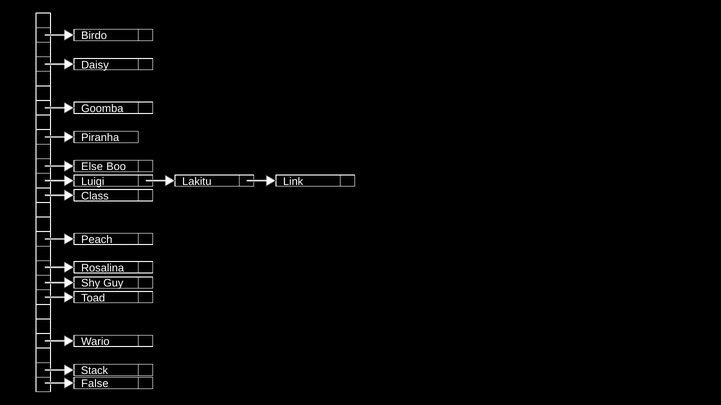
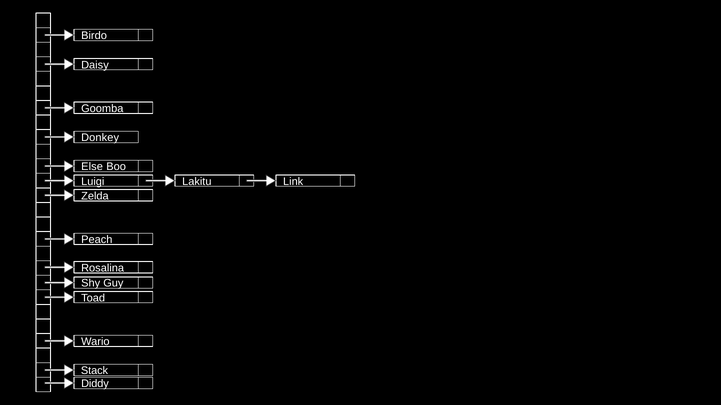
Piranha: Piranha -> Donkey
Class: Class -> Zelda
False: False -> Diddy
